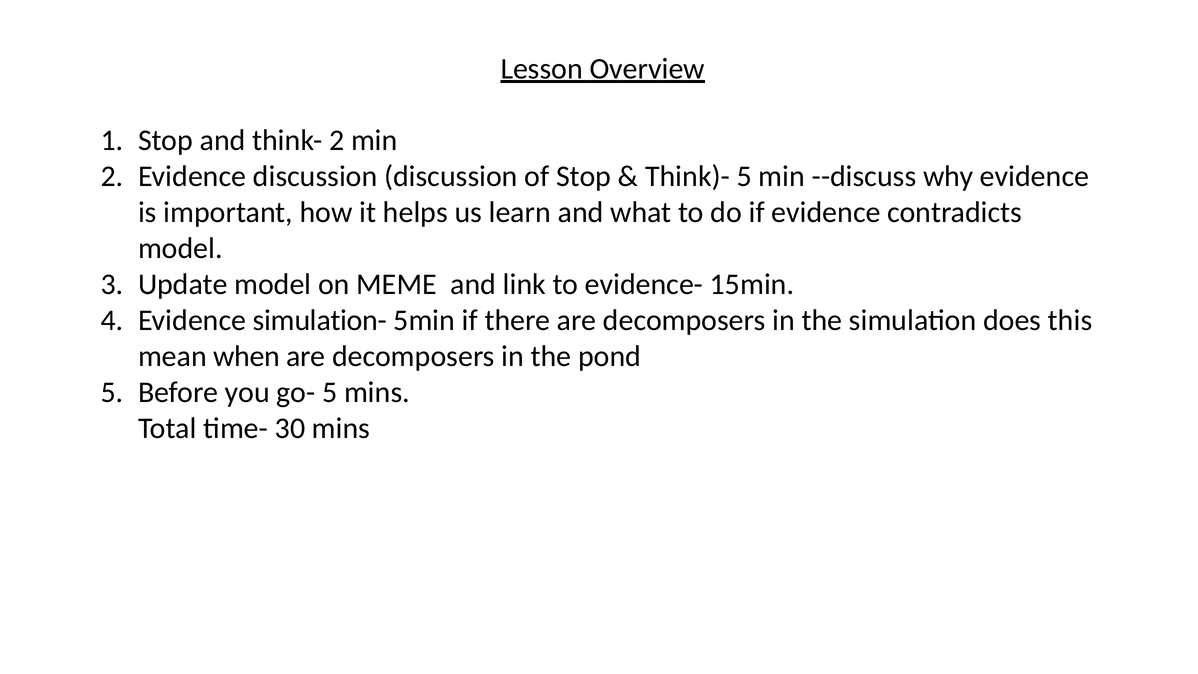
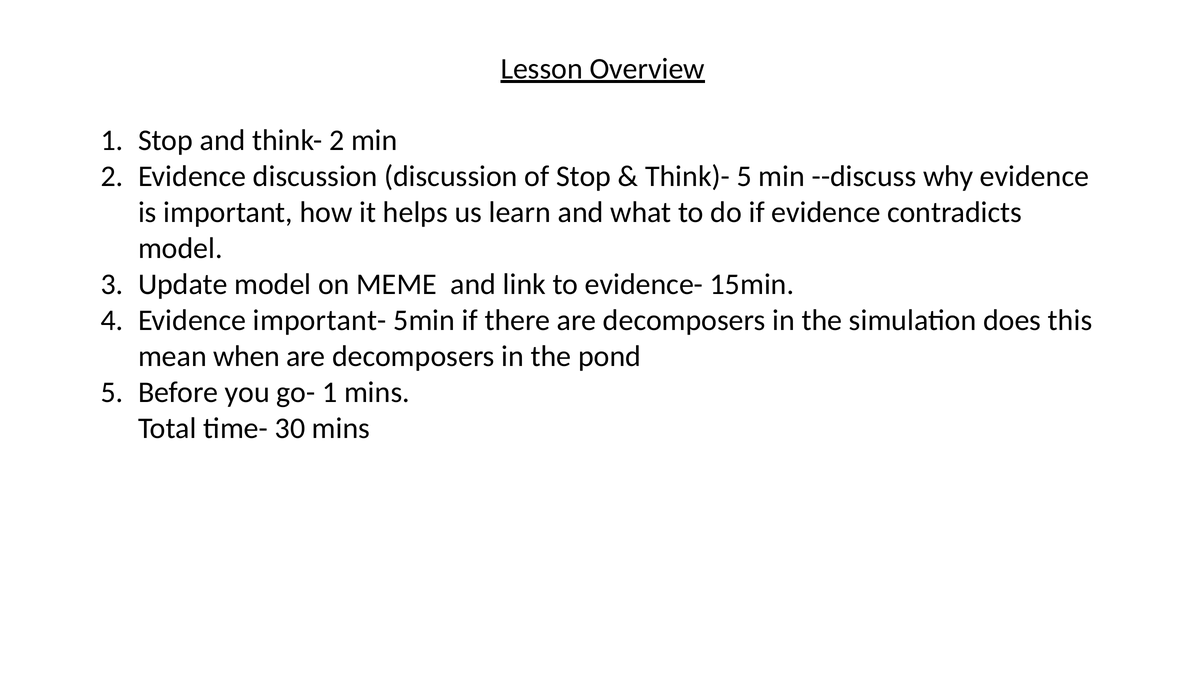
simulation-: simulation- -> important-
go- 5: 5 -> 1
